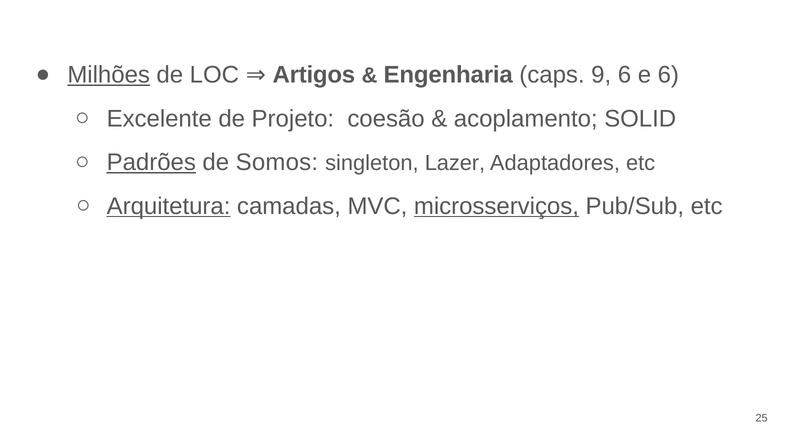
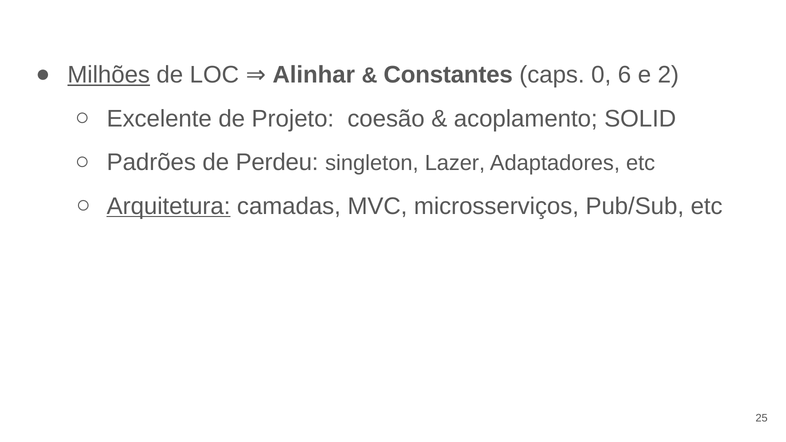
Artigos: Artigos -> Alinhar
Engenharia: Engenharia -> Constantes
9: 9 -> 0
e 6: 6 -> 2
Padrões underline: present -> none
Somos: Somos -> Perdeu
microsserviços underline: present -> none
